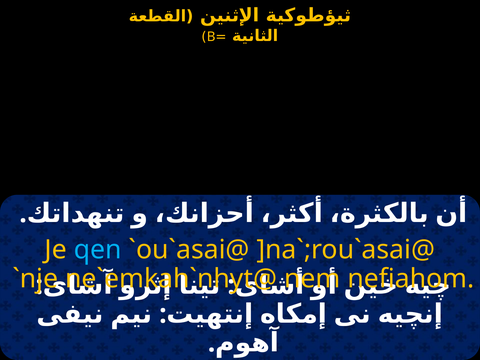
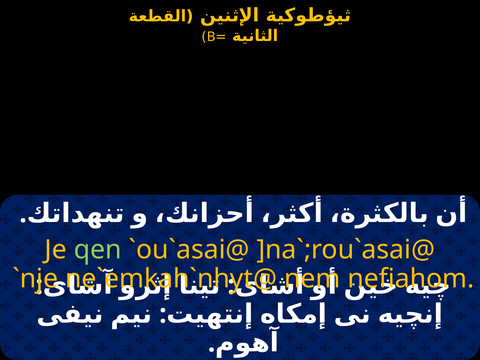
qen colour: light blue -> light green
